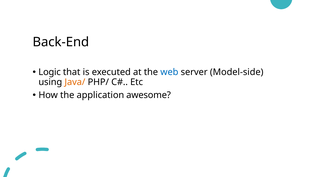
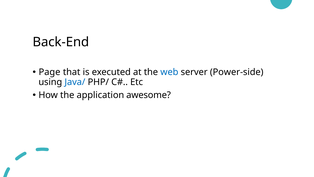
Logic: Logic -> Page
Model-side: Model-side -> Power-side
Java/ colour: orange -> blue
